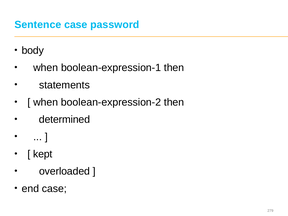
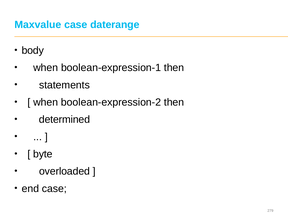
Sentence: Sentence -> Maxvalue
password: password -> daterange
kept: kept -> byte
